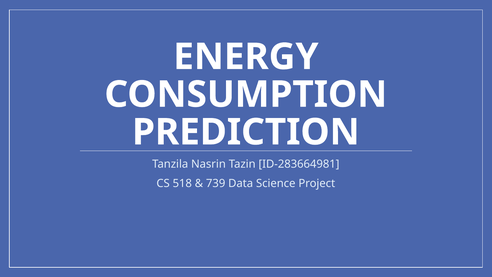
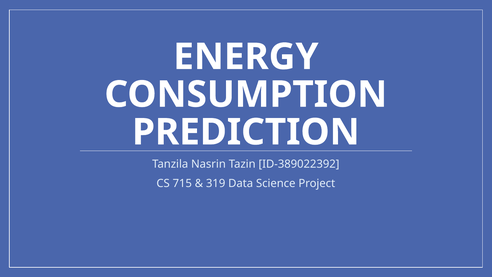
ID-283664981: ID-283664981 -> ID-389022392
518: 518 -> 715
739: 739 -> 319
